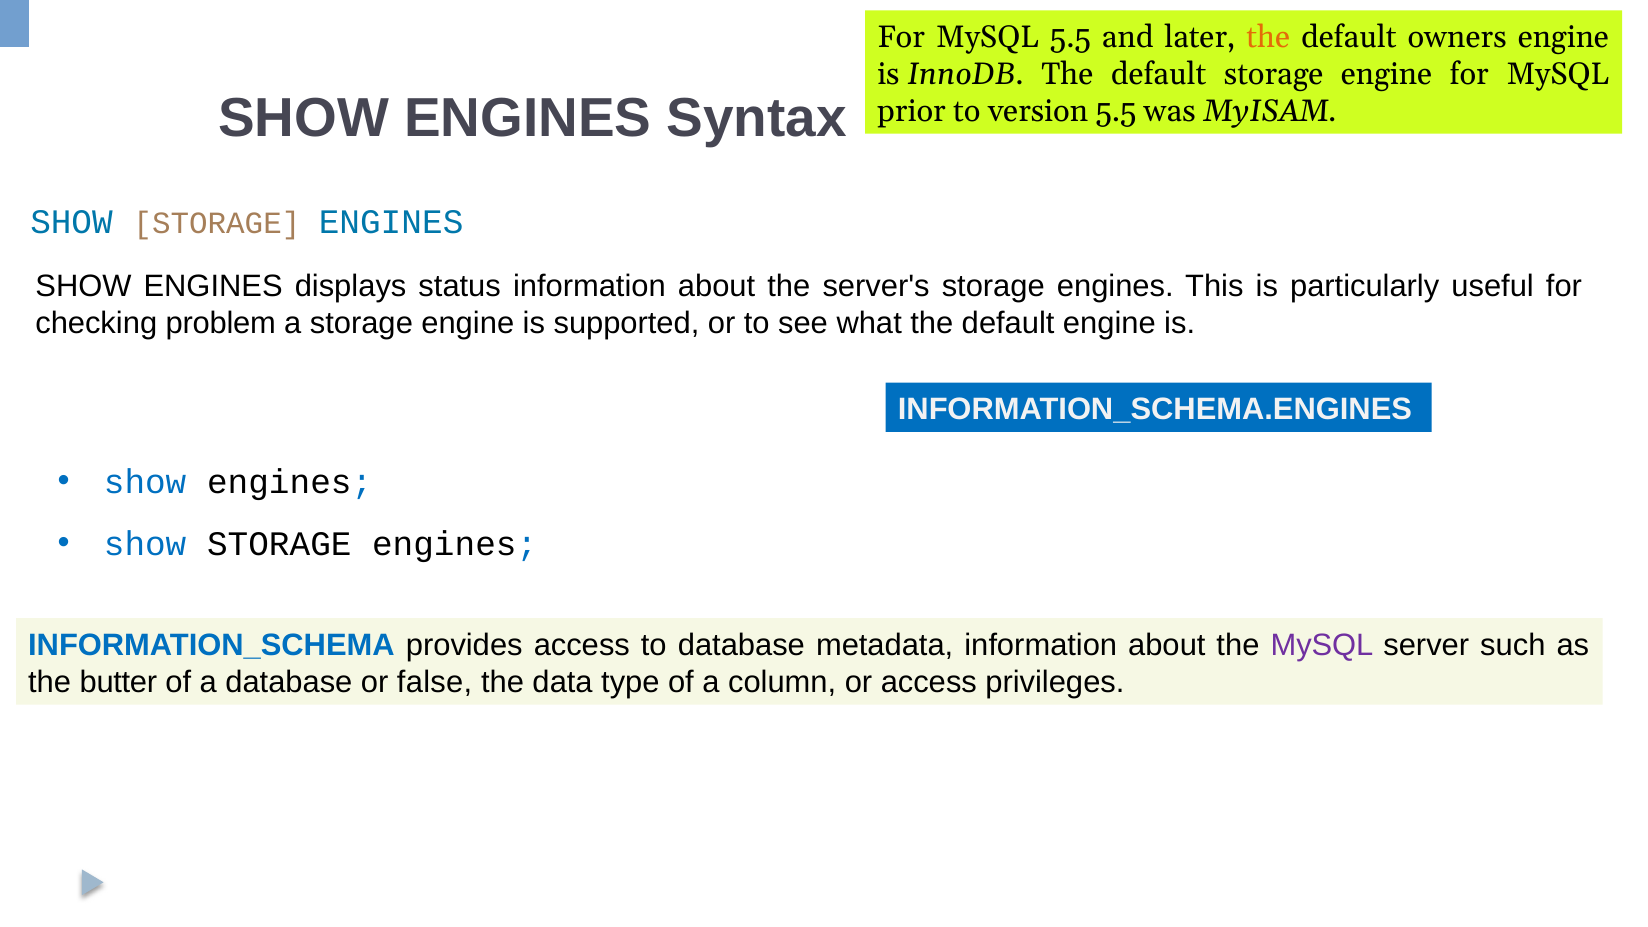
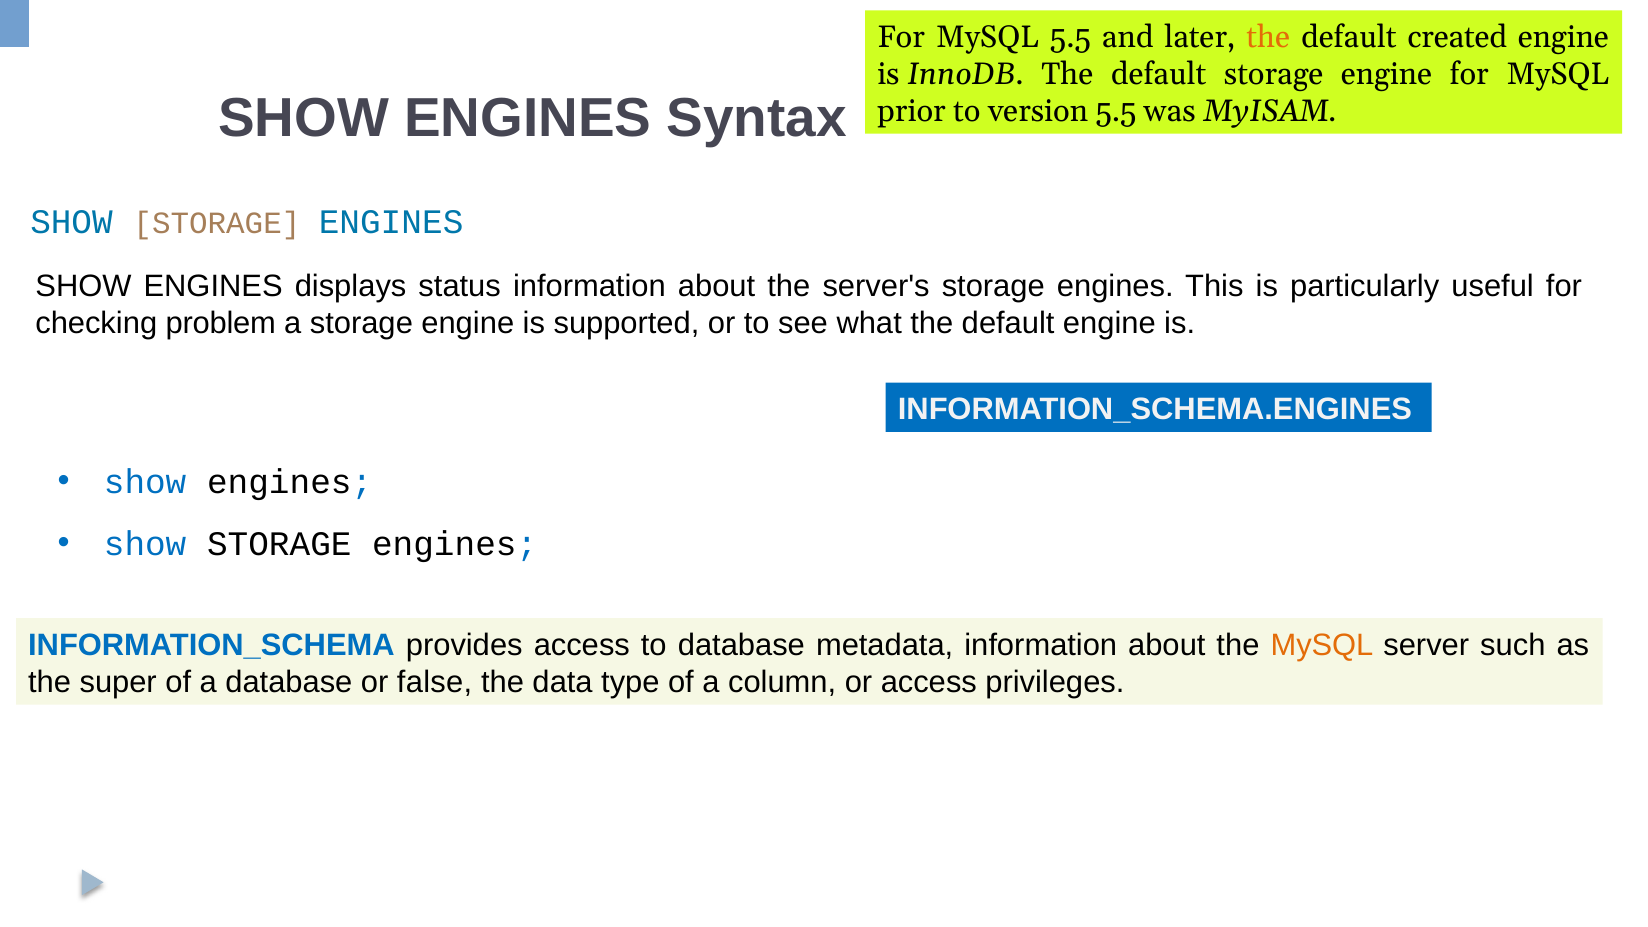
owners: owners -> created
MySQL at (1322, 645) colour: purple -> orange
butter: butter -> super
